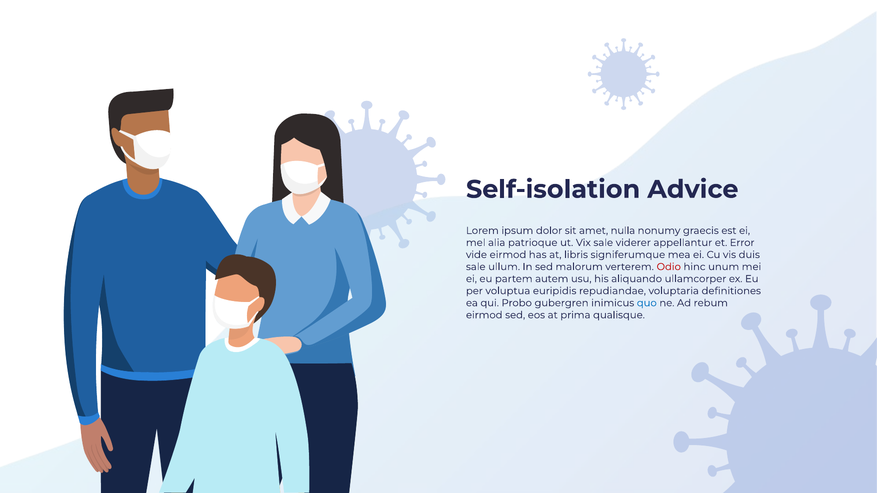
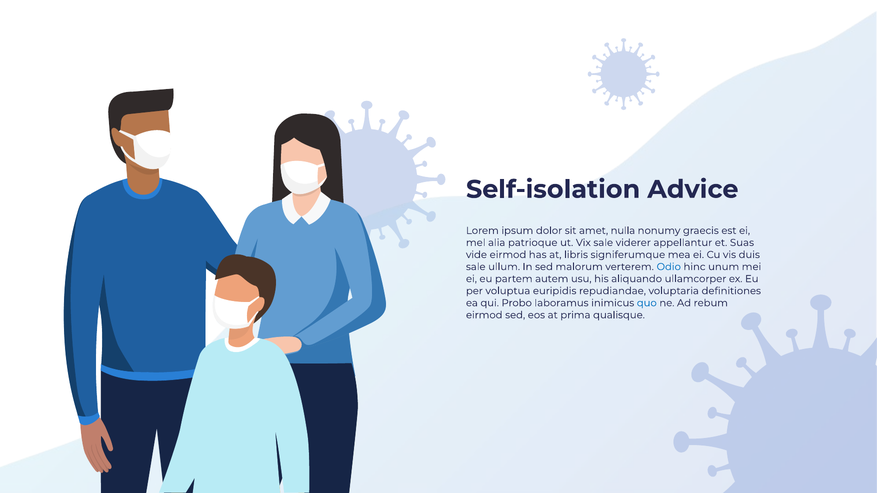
Error: Error -> Suas
Odio colour: red -> blue
gubergren: gubergren -> laboramus
